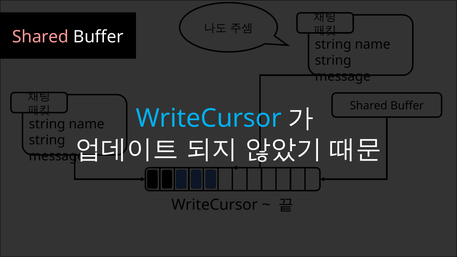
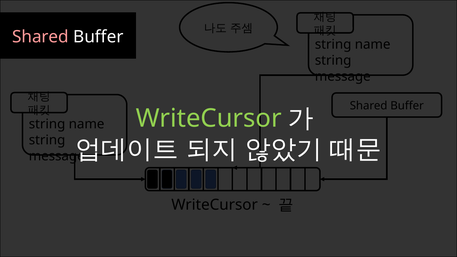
WriteCursor at (209, 118) colour: light blue -> light green
